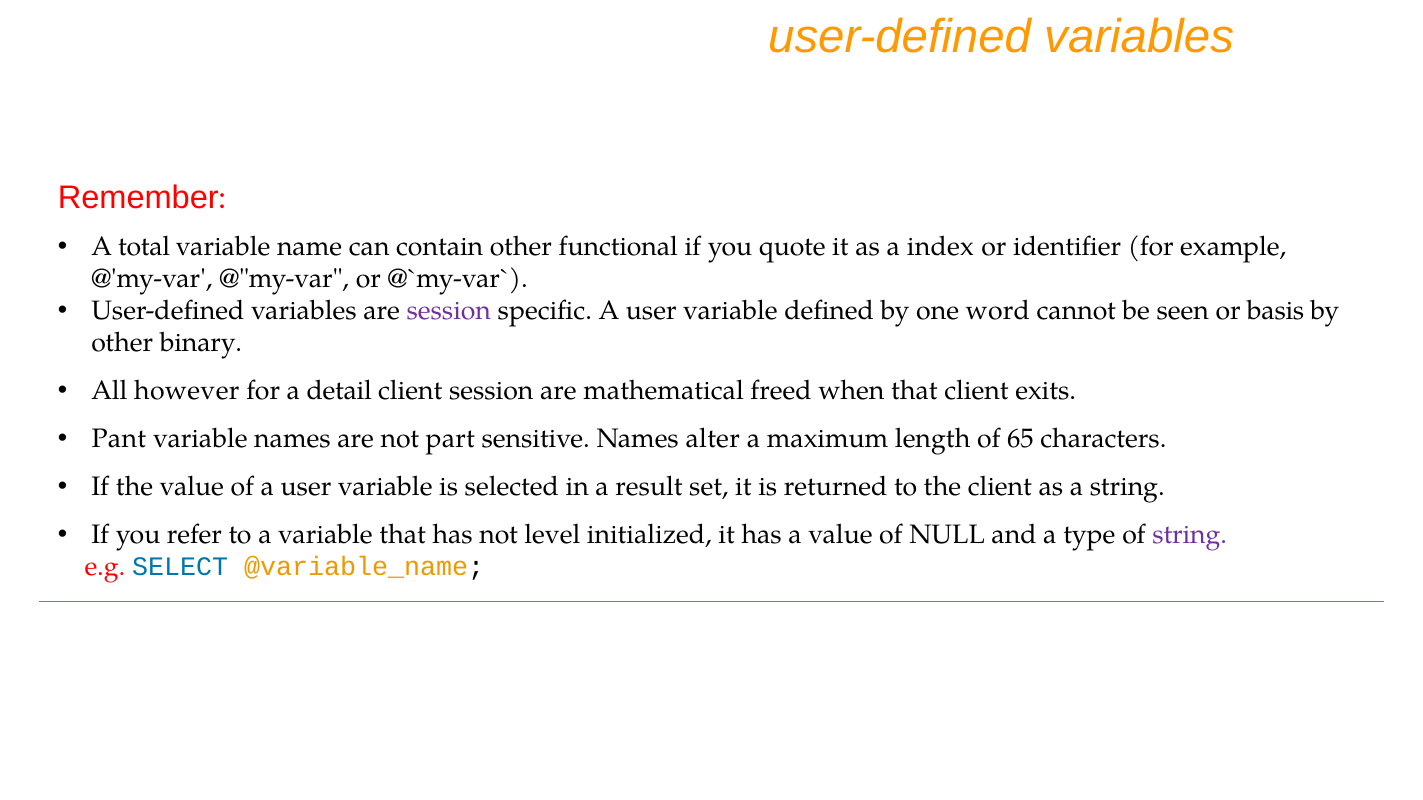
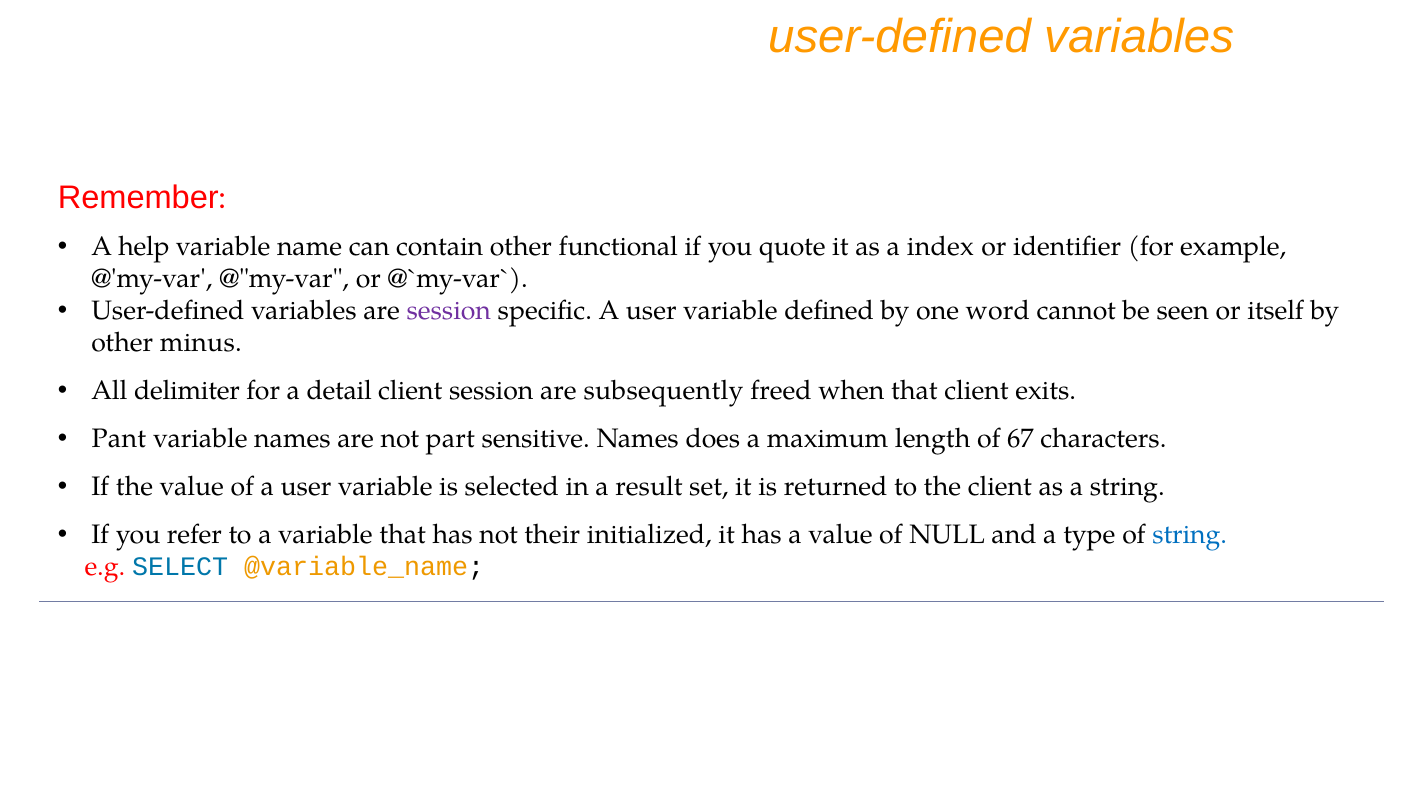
total: total -> help
basis: basis -> itself
binary: binary -> minus
however: however -> delimiter
mathematical: mathematical -> subsequently
alter: alter -> does
65: 65 -> 67
level: level -> their
string at (1190, 535) colour: purple -> blue
